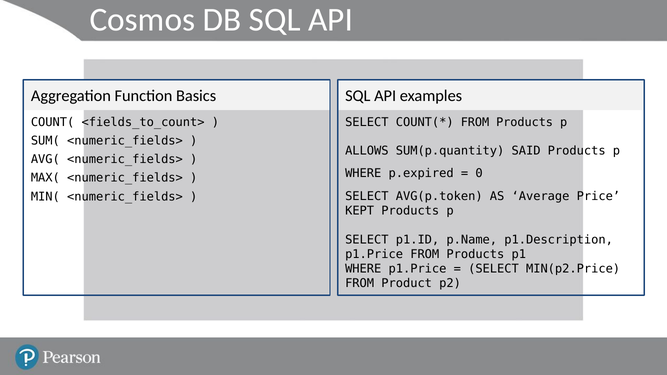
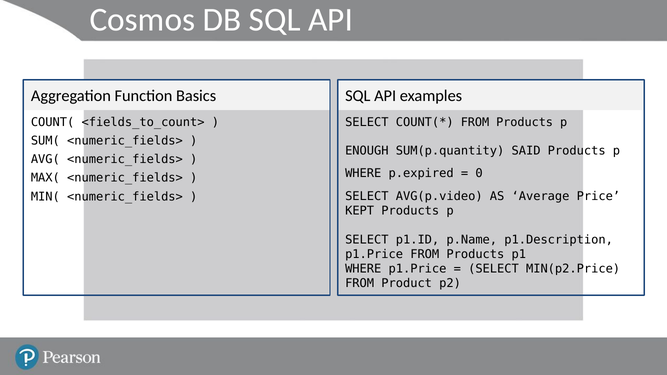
ALLOWS: ALLOWS -> ENOUGH
AVG(p.token: AVG(p.token -> AVG(p.video
